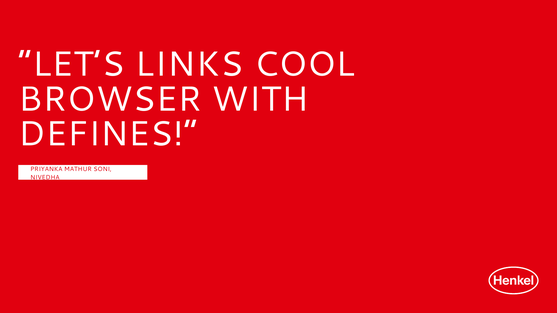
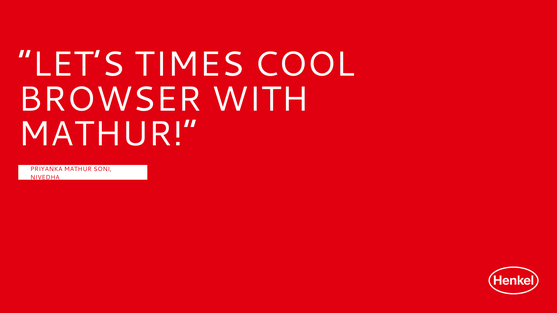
LINKS: LINKS -> TIMES
DEFINES at (108, 134): DEFINES -> MATHUR
